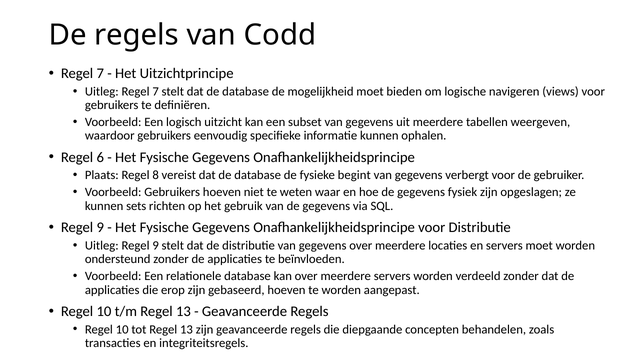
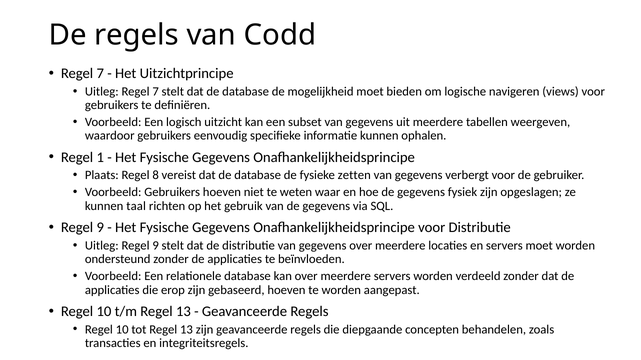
6: 6 -> 1
begint: begint -> zetten
sets: sets -> taal
